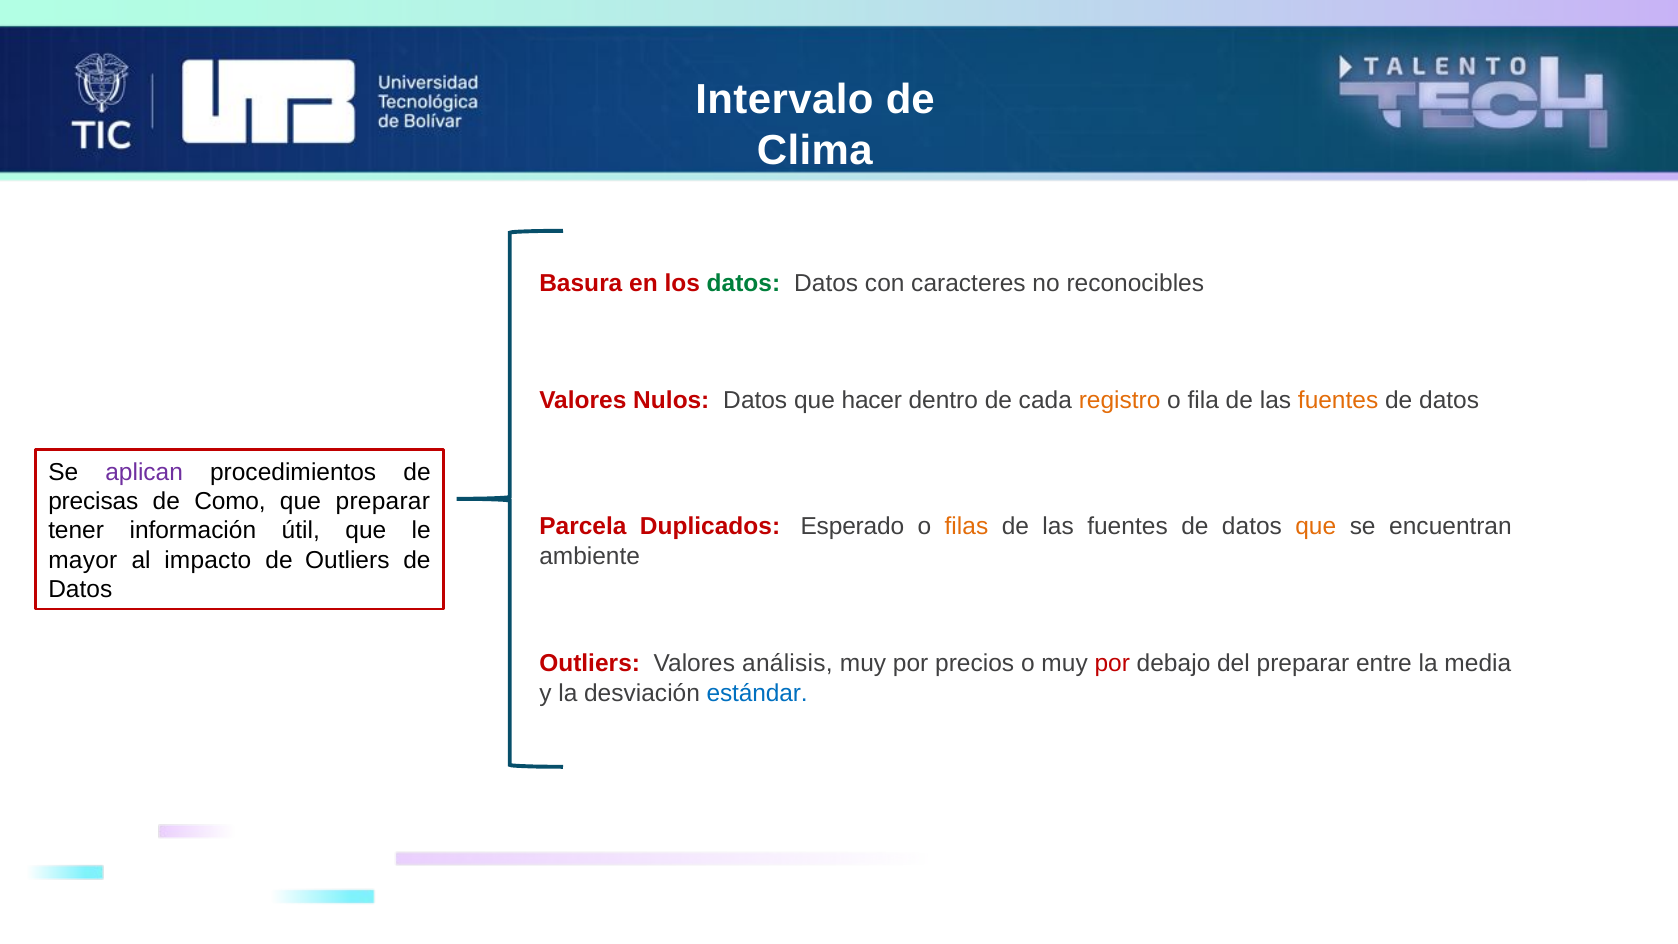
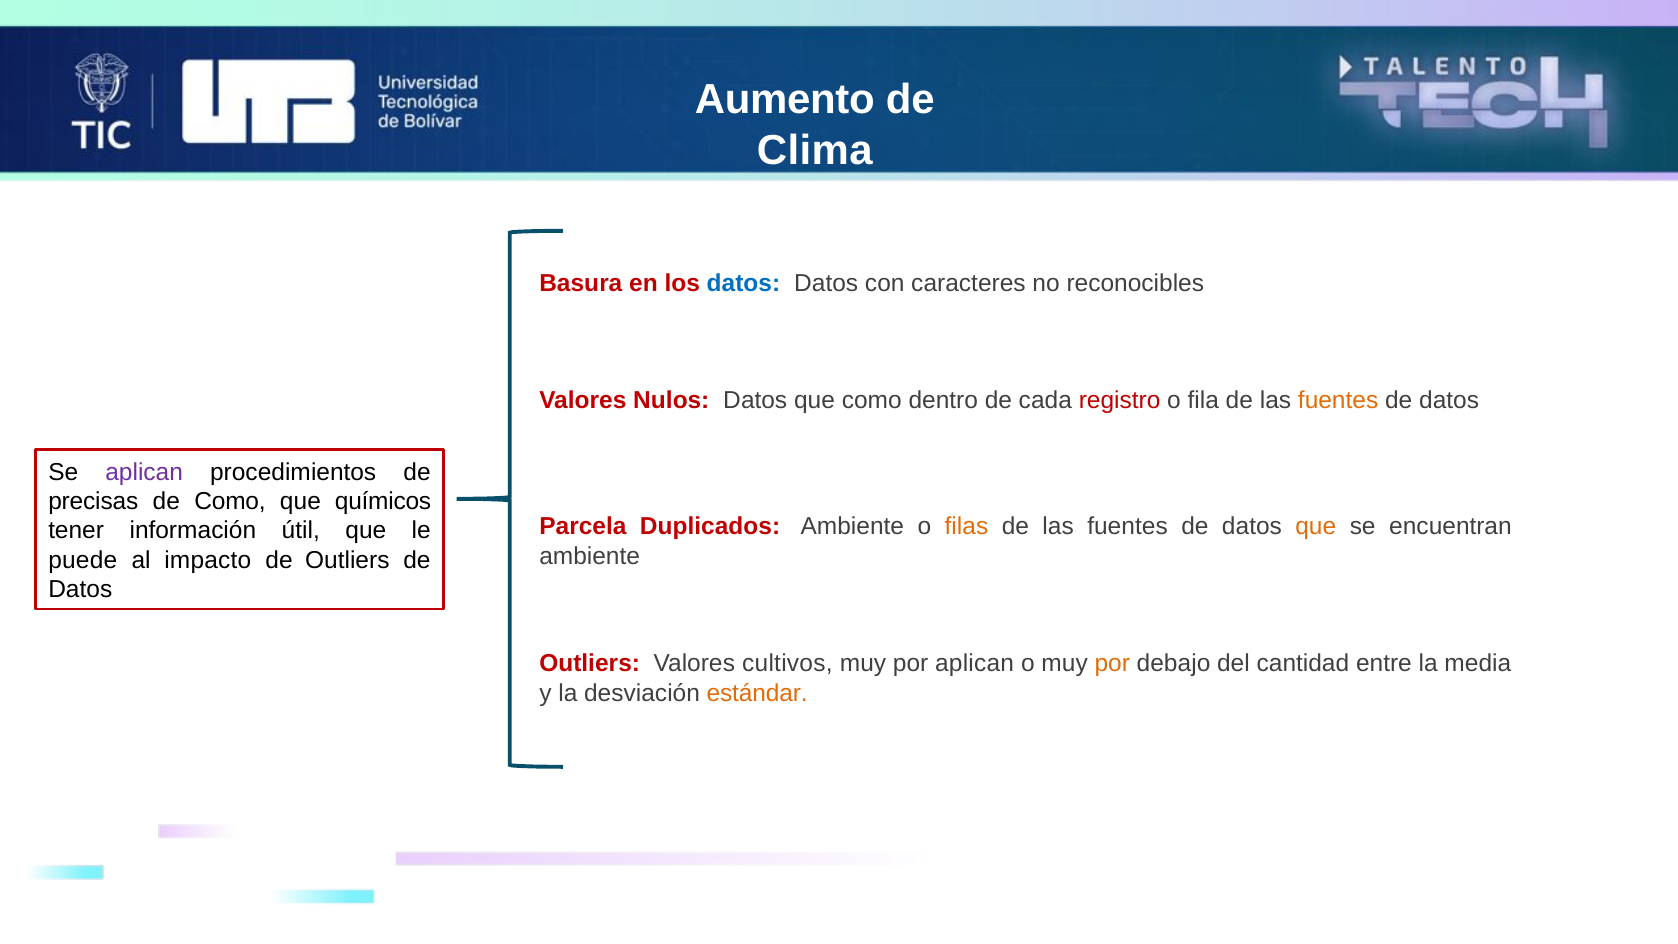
Intervalo: Intervalo -> Aumento
datos at (743, 284) colour: green -> blue
que hacer: hacer -> como
registro colour: orange -> red
que preparar: preparar -> químicos
Duplicados Esperado: Esperado -> Ambiente
mayor: mayor -> puede
análisis: análisis -> cultivos
por precios: precios -> aplican
por at (1112, 664) colour: red -> orange
del preparar: preparar -> cantidad
estándar colour: blue -> orange
